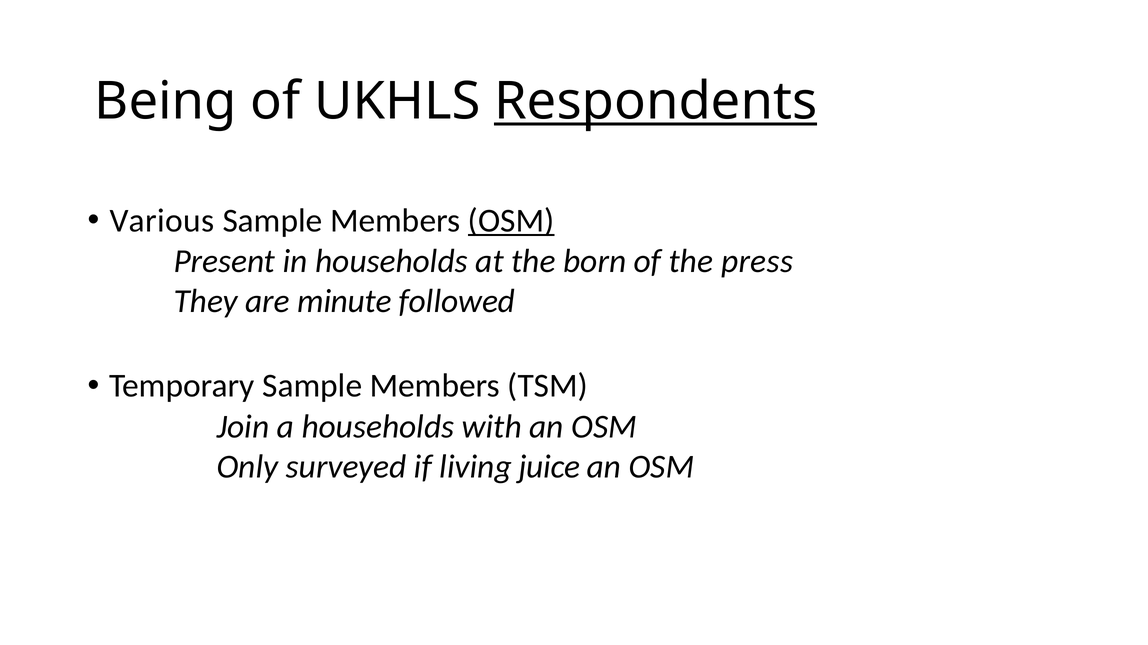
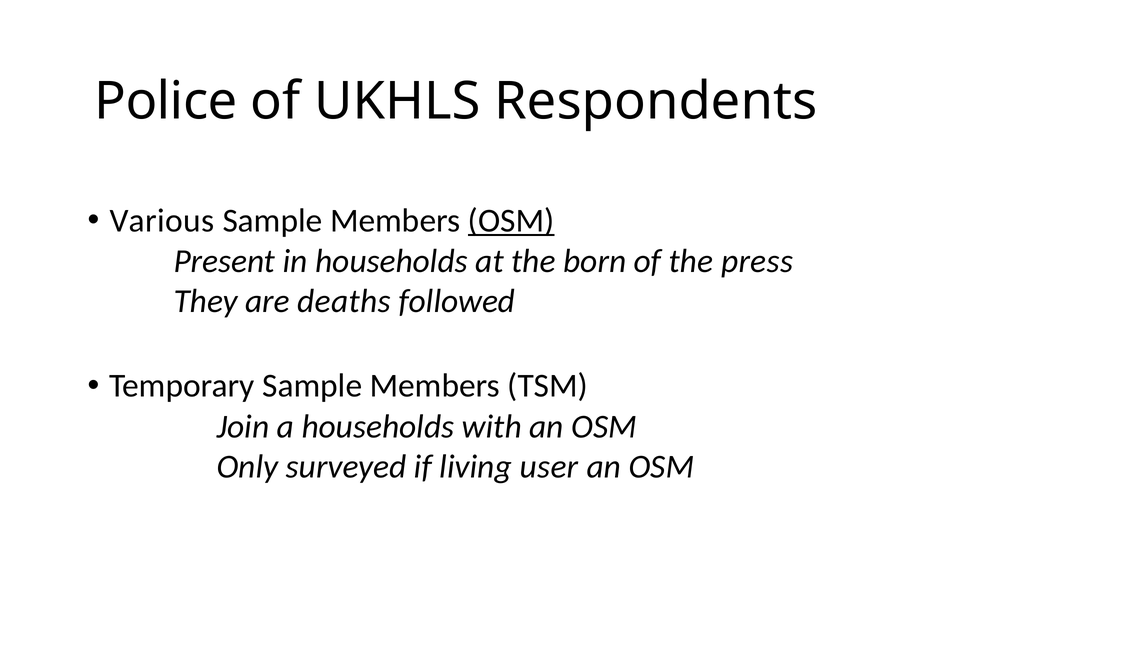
Being: Being -> Police
Respondents underline: present -> none
minute: minute -> deaths
juice: juice -> user
